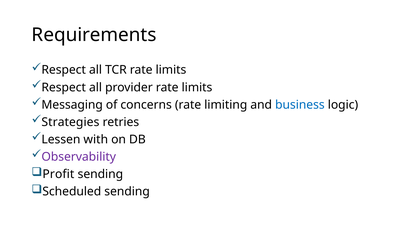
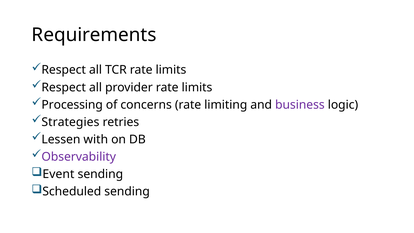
Messaging: Messaging -> Processing
business colour: blue -> purple
Profit: Profit -> Event
